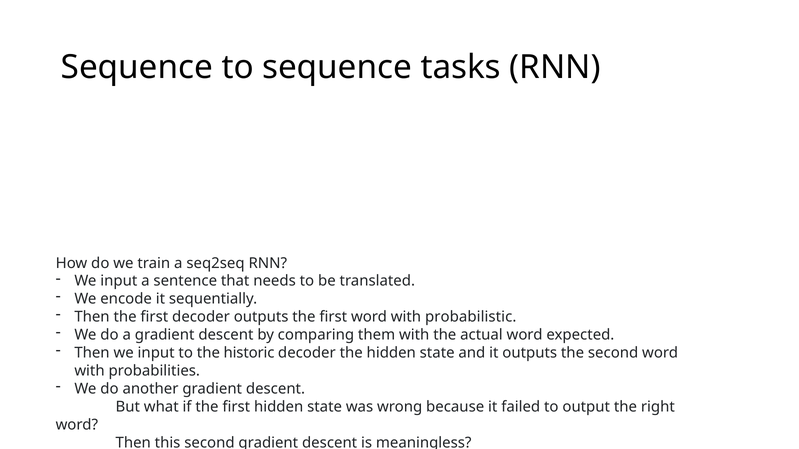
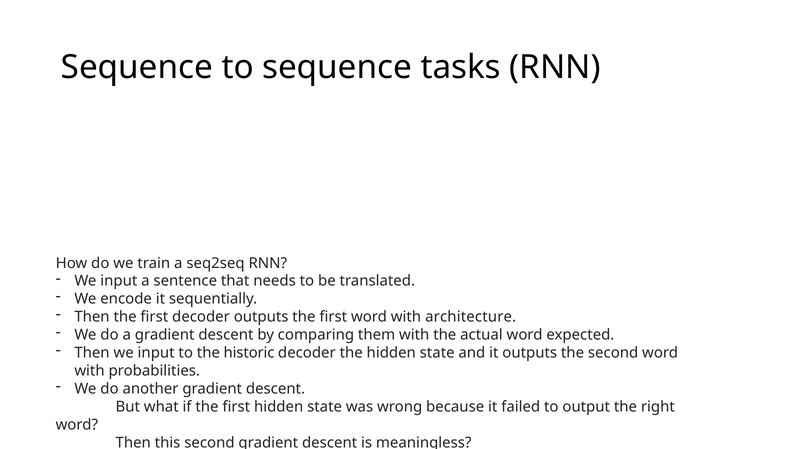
probabilistic: probabilistic -> architecture
